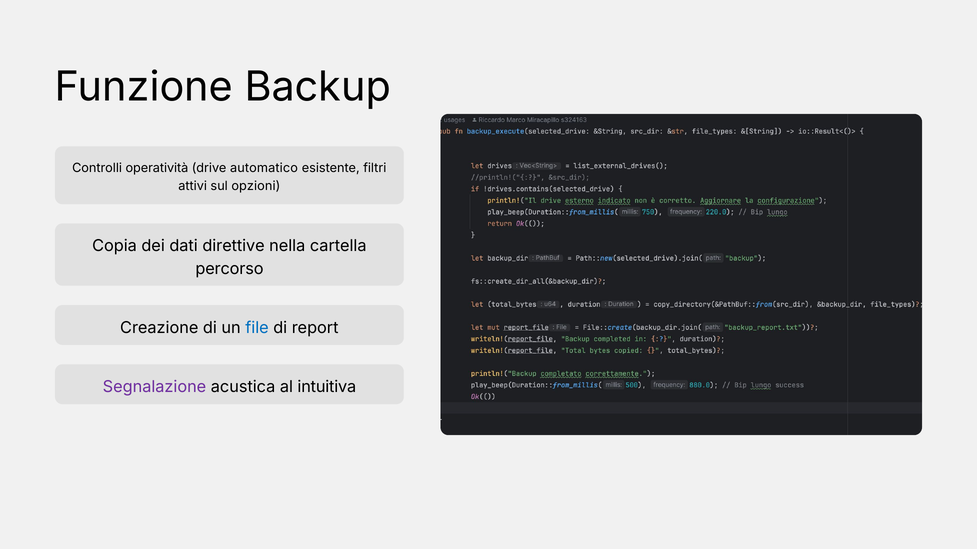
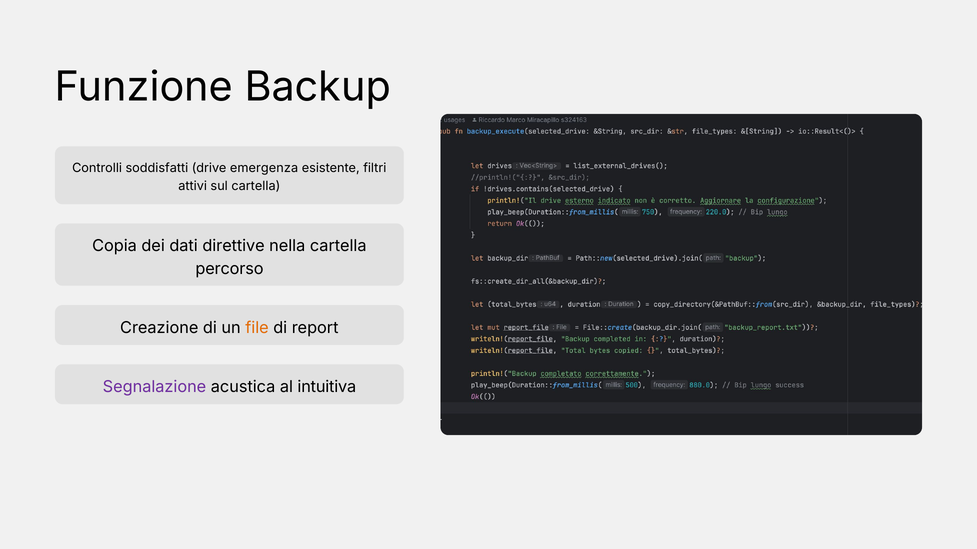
operatività: operatività -> soddisfatti
automatico: automatico -> emergenza
sul opzioni: opzioni -> cartella
file colour: blue -> orange
